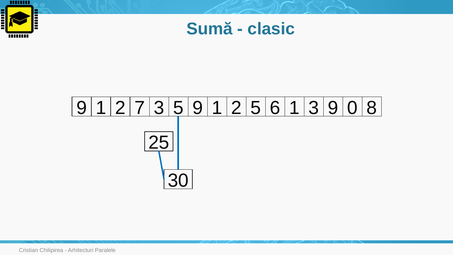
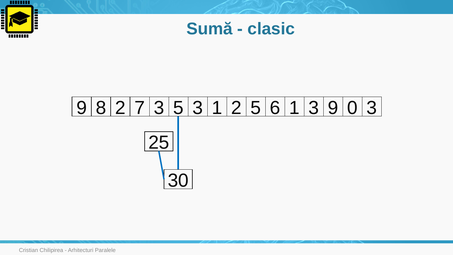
1 at (101, 108): 1 -> 8
5 9: 9 -> 3
0 8: 8 -> 3
